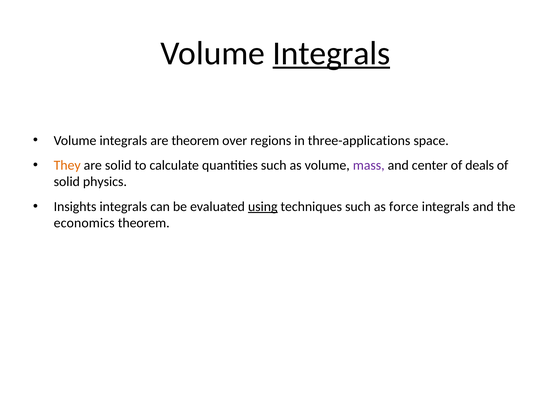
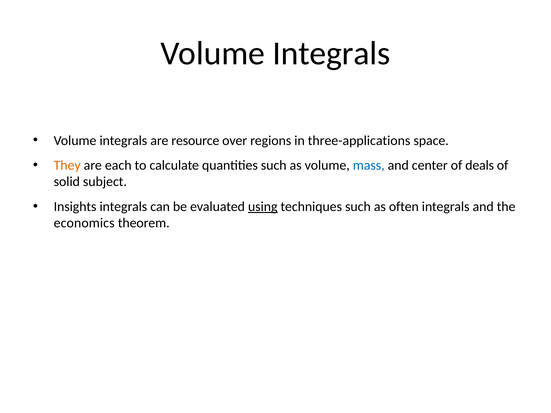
Integrals at (331, 53) underline: present -> none
are theorem: theorem -> resource
are solid: solid -> each
mass colour: purple -> blue
physics: physics -> subject
force: force -> often
